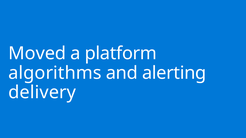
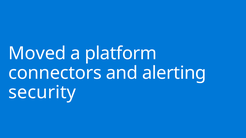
algorithms: algorithms -> connectors
delivery: delivery -> security
